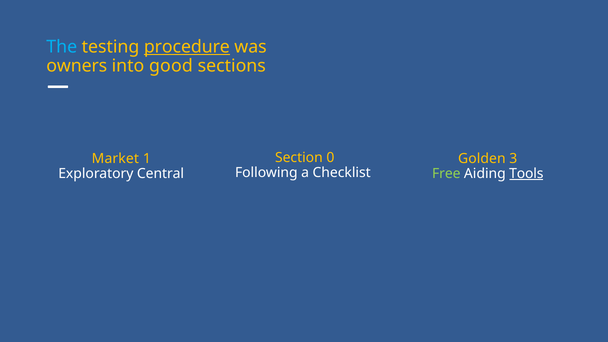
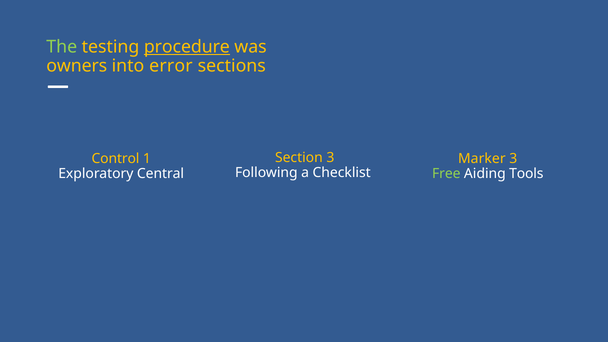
The colour: light blue -> light green
good: good -> error
Section 0: 0 -> 3
Market: Market -> Control
Golden: Golden -> Marker
Tools underline: present -> none
